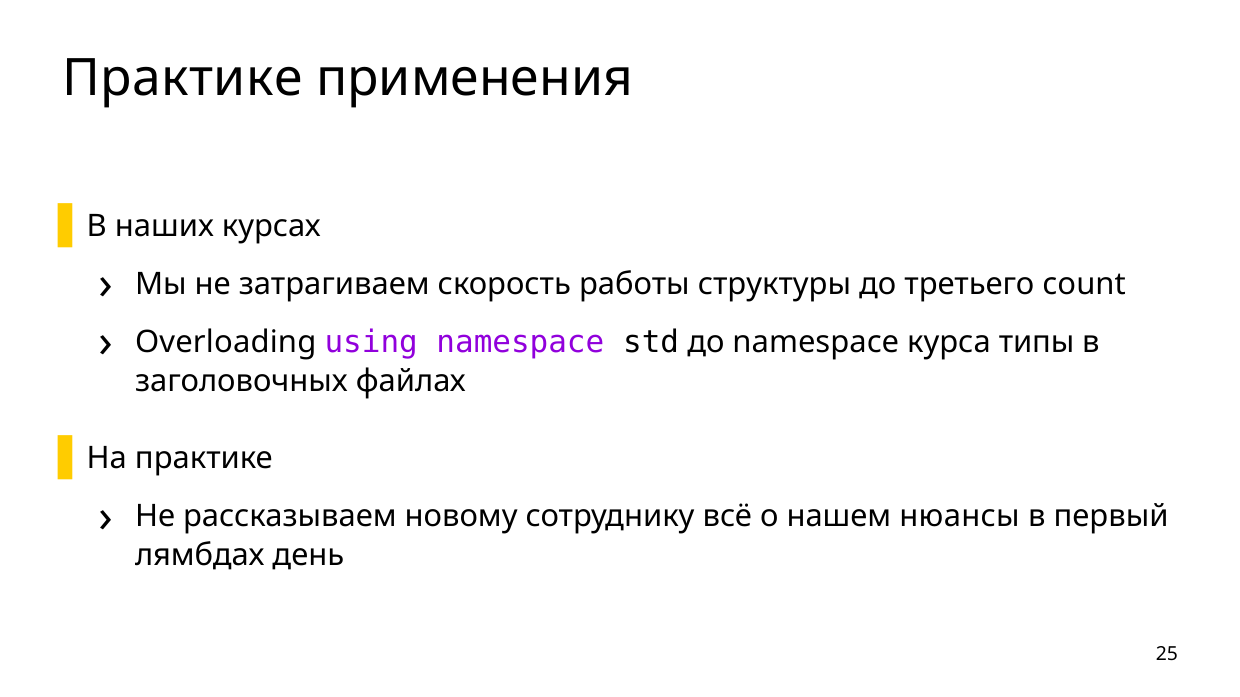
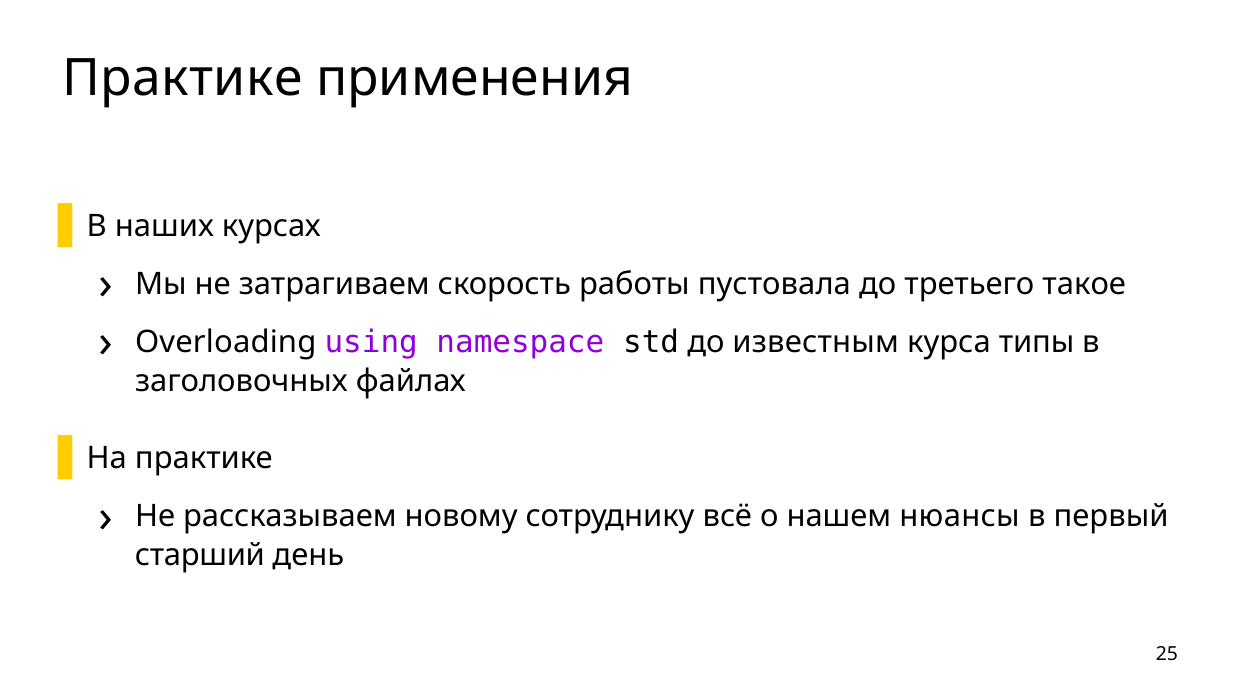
структуры: структуры -> пустовала
count: count -> такое
до namespace: namespace -> известным
лямбдах: лямбдах -> старший
